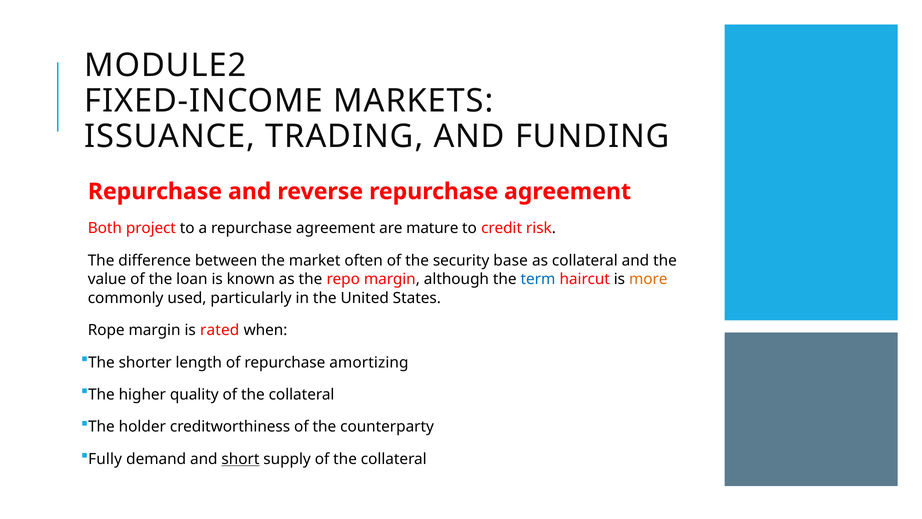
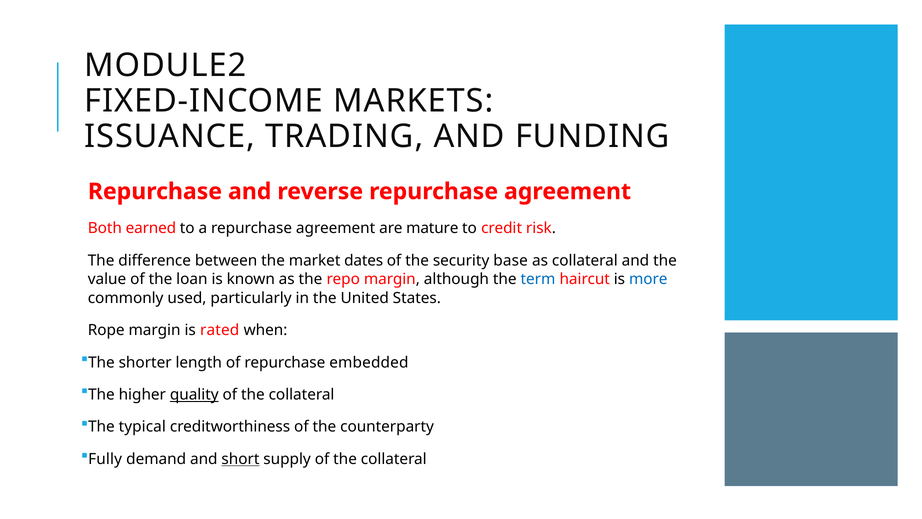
project: project -> earned
often: often -> dates
more colour: orange -> blue
amortizing: amortizing -> embedded
quality underline: none -> present
holder: holder -> typical
